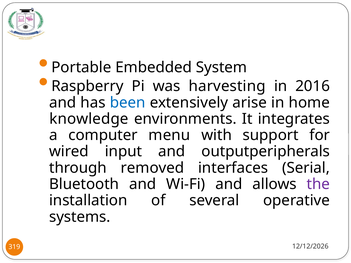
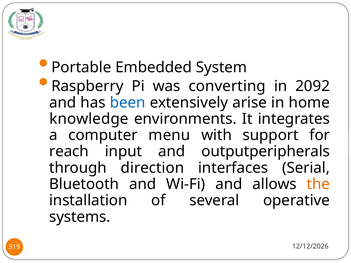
harvesting: harvesting -> converting
2016: 2016 -> 2092
wired: wired -> reach
removed: removed -> direction
the colour: purple -> orange
